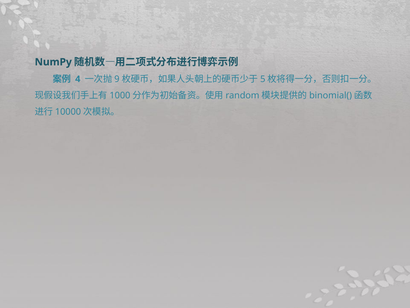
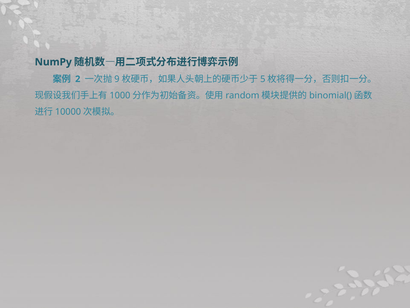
4: 4 -> 2
